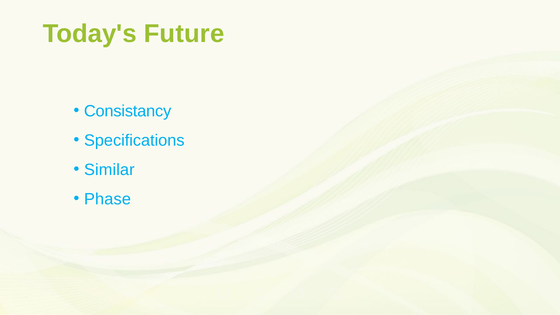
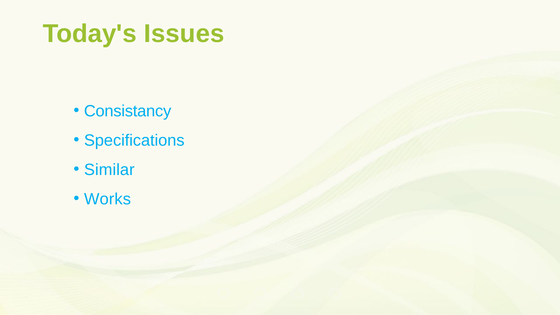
Future: Future -> Issues
Phase: Phase -> Works
